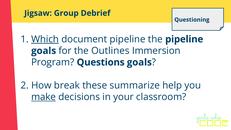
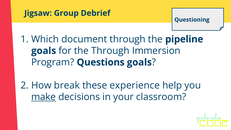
Which underline: present -> none
document pipeline: pipeline -> through
the Outlines: Outlines -> Through
summarize: summarize -> experience
